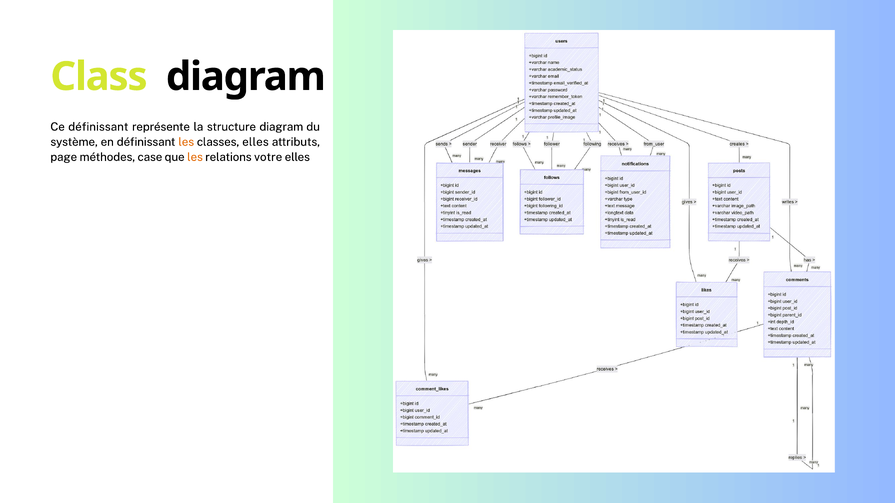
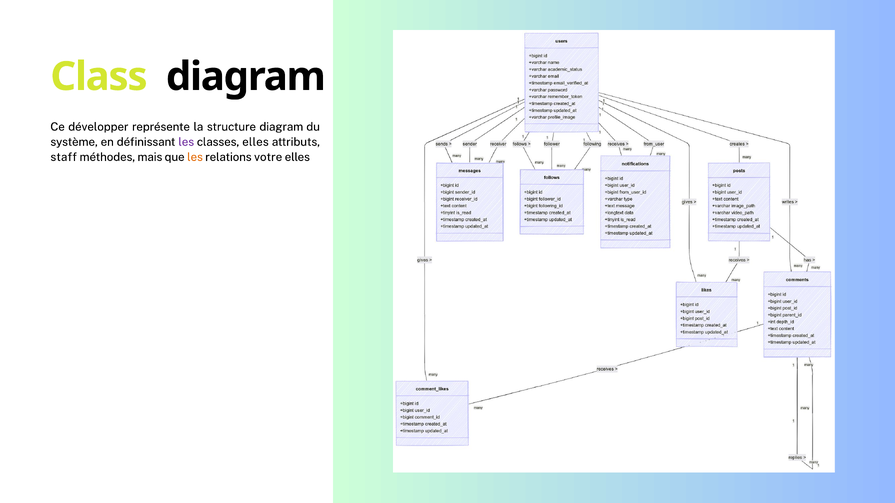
Ce définissant: définissant -> développer
les at (186, 142) colour: orange -> purple
page: page -> staff
case: case -> mais
